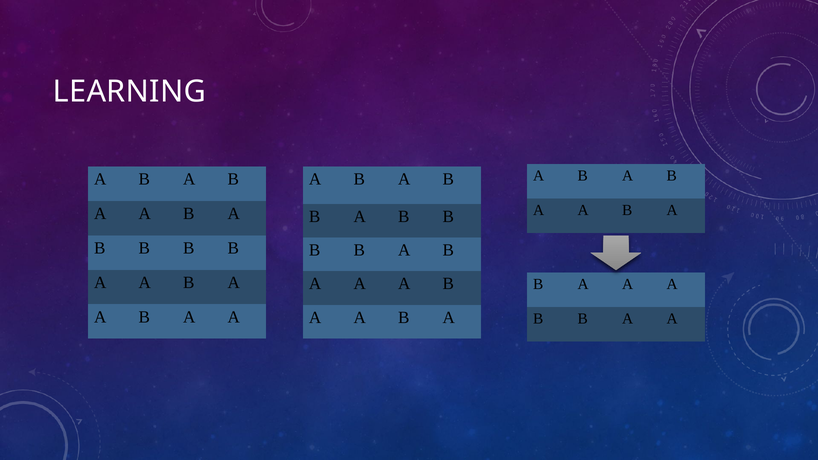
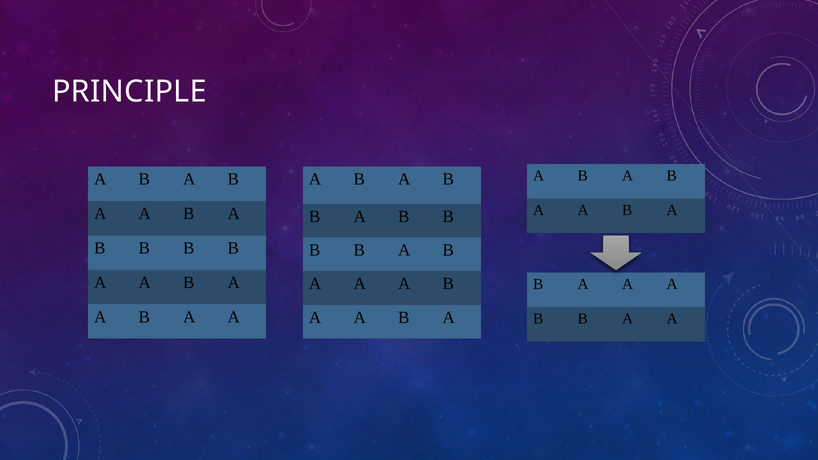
LEARNING: LEARNING -> PRINCIPLE
